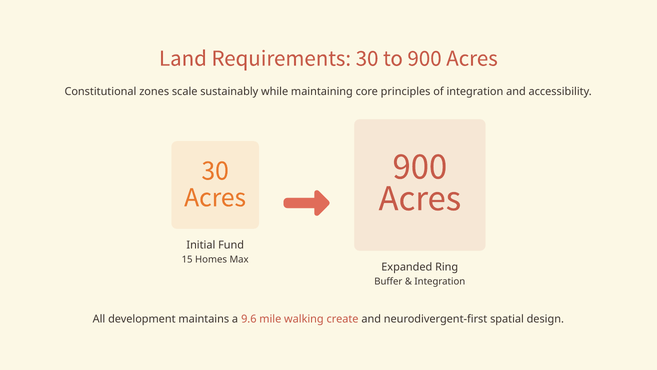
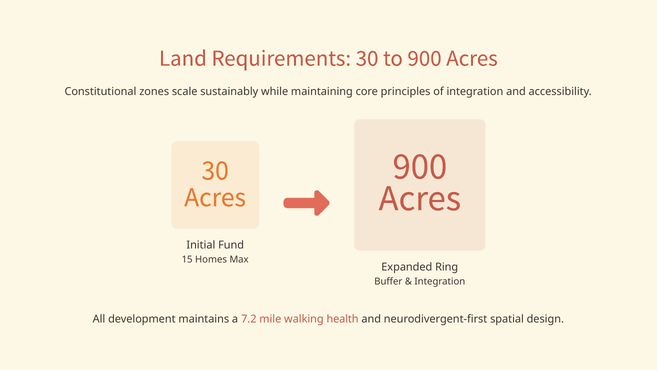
9.6: 9.6 -> 7.2
create: create -> health
